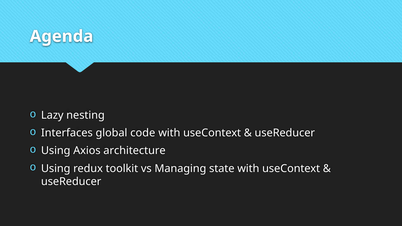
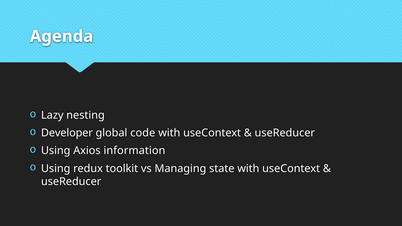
Interfaces: Interfaces -> Developer
architecture: architecture -> information
